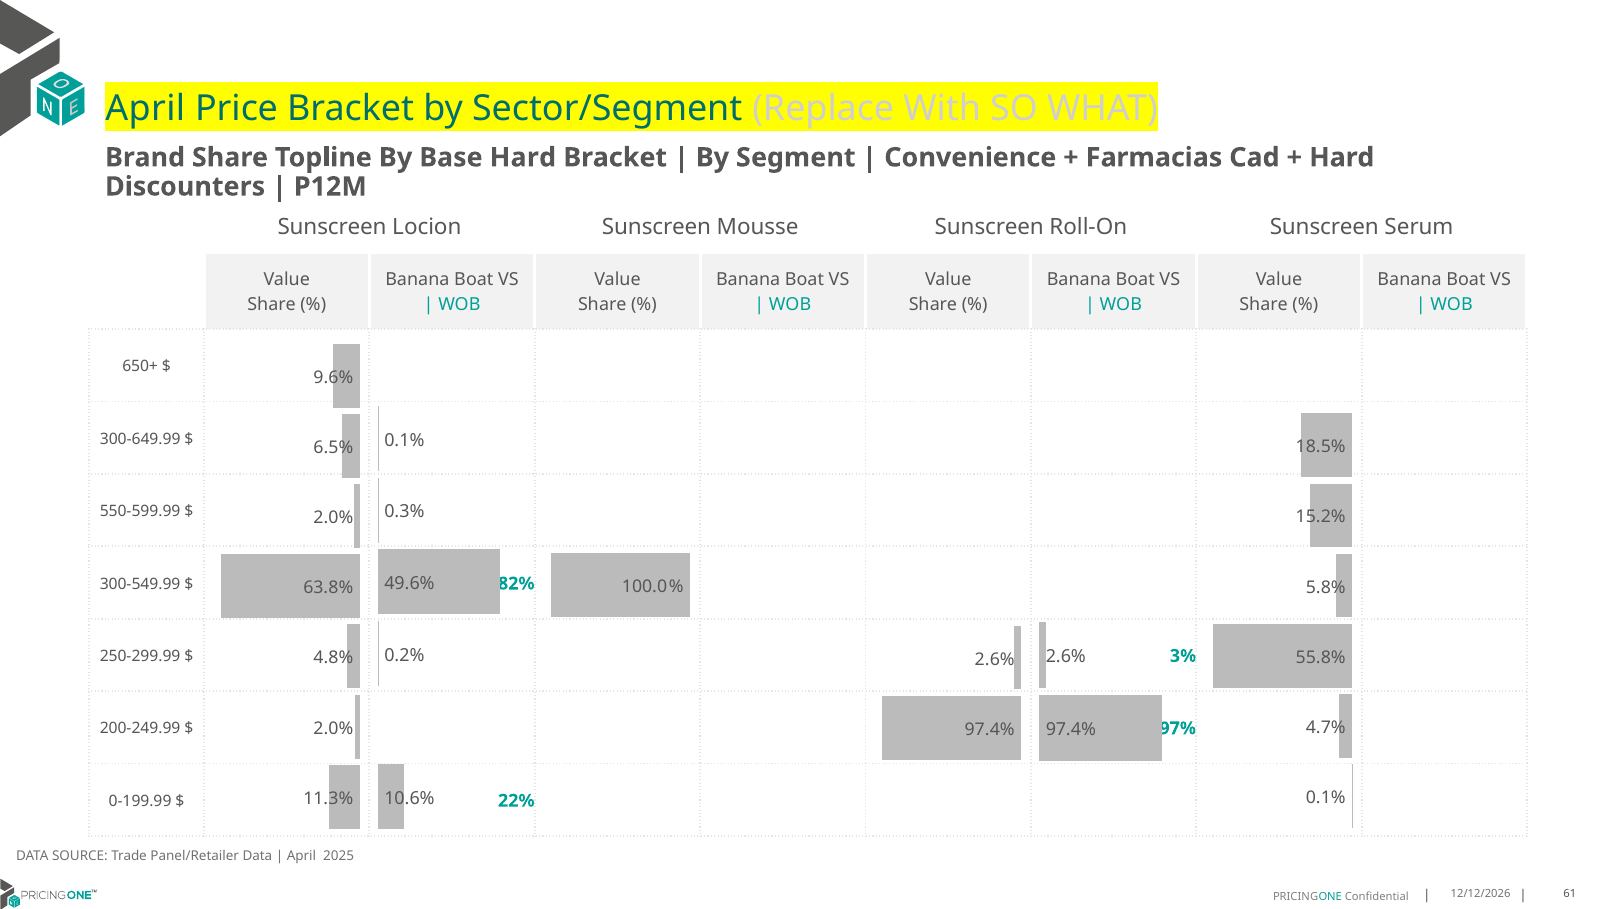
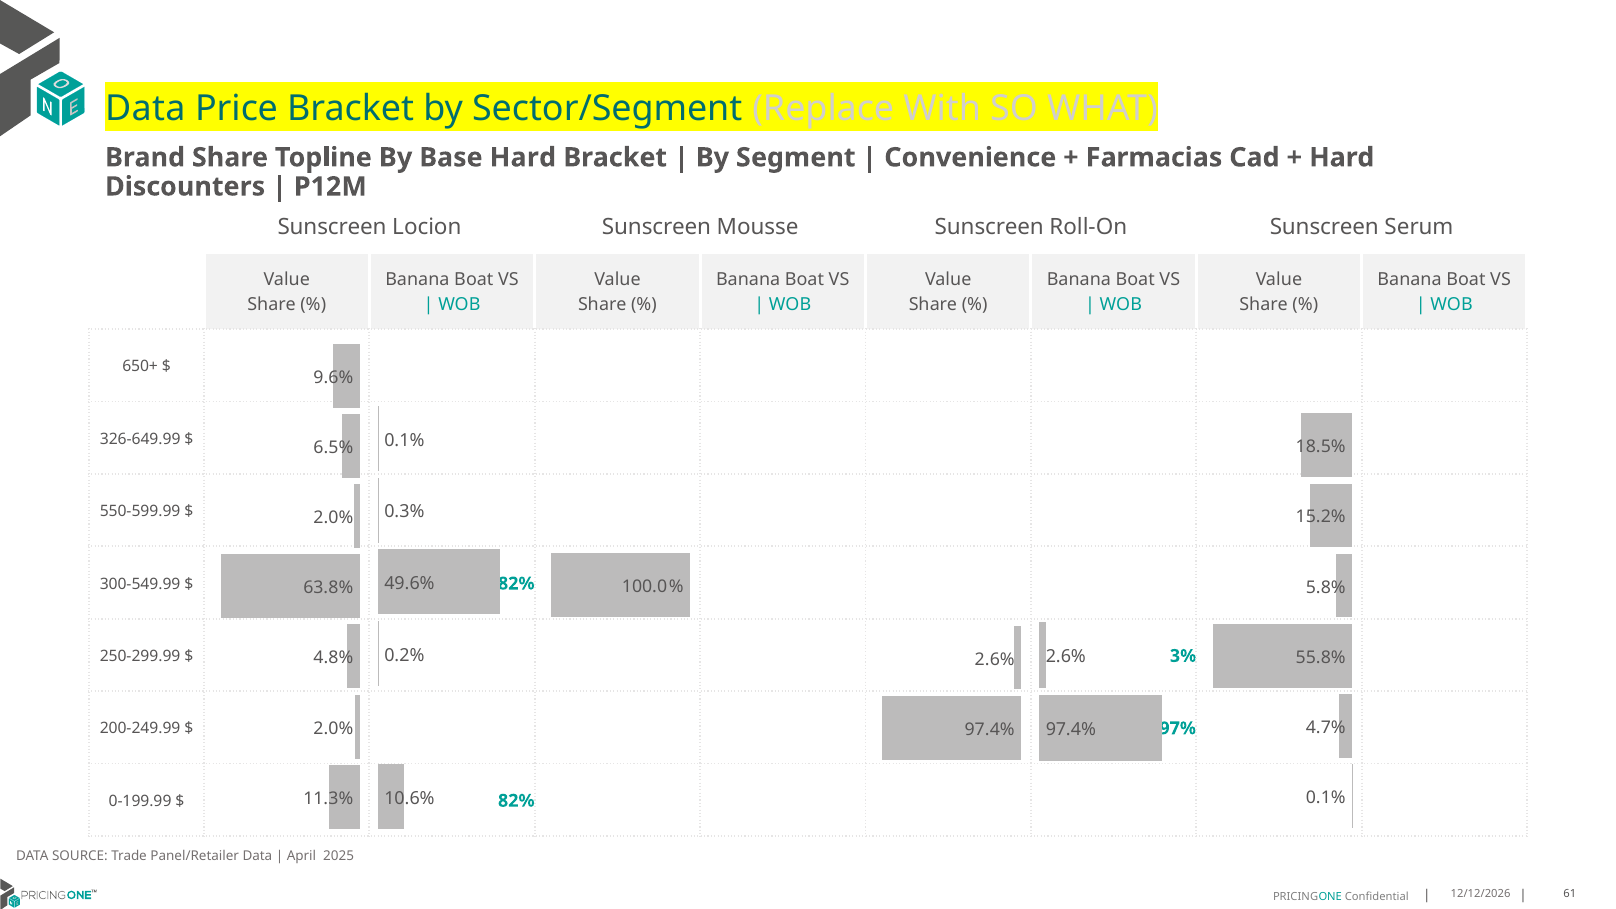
April at (145, 109): April -> Data
300-649.99: 300-649.99 -> 326-649.99
22% at (516, 801): 22% -> 82%
